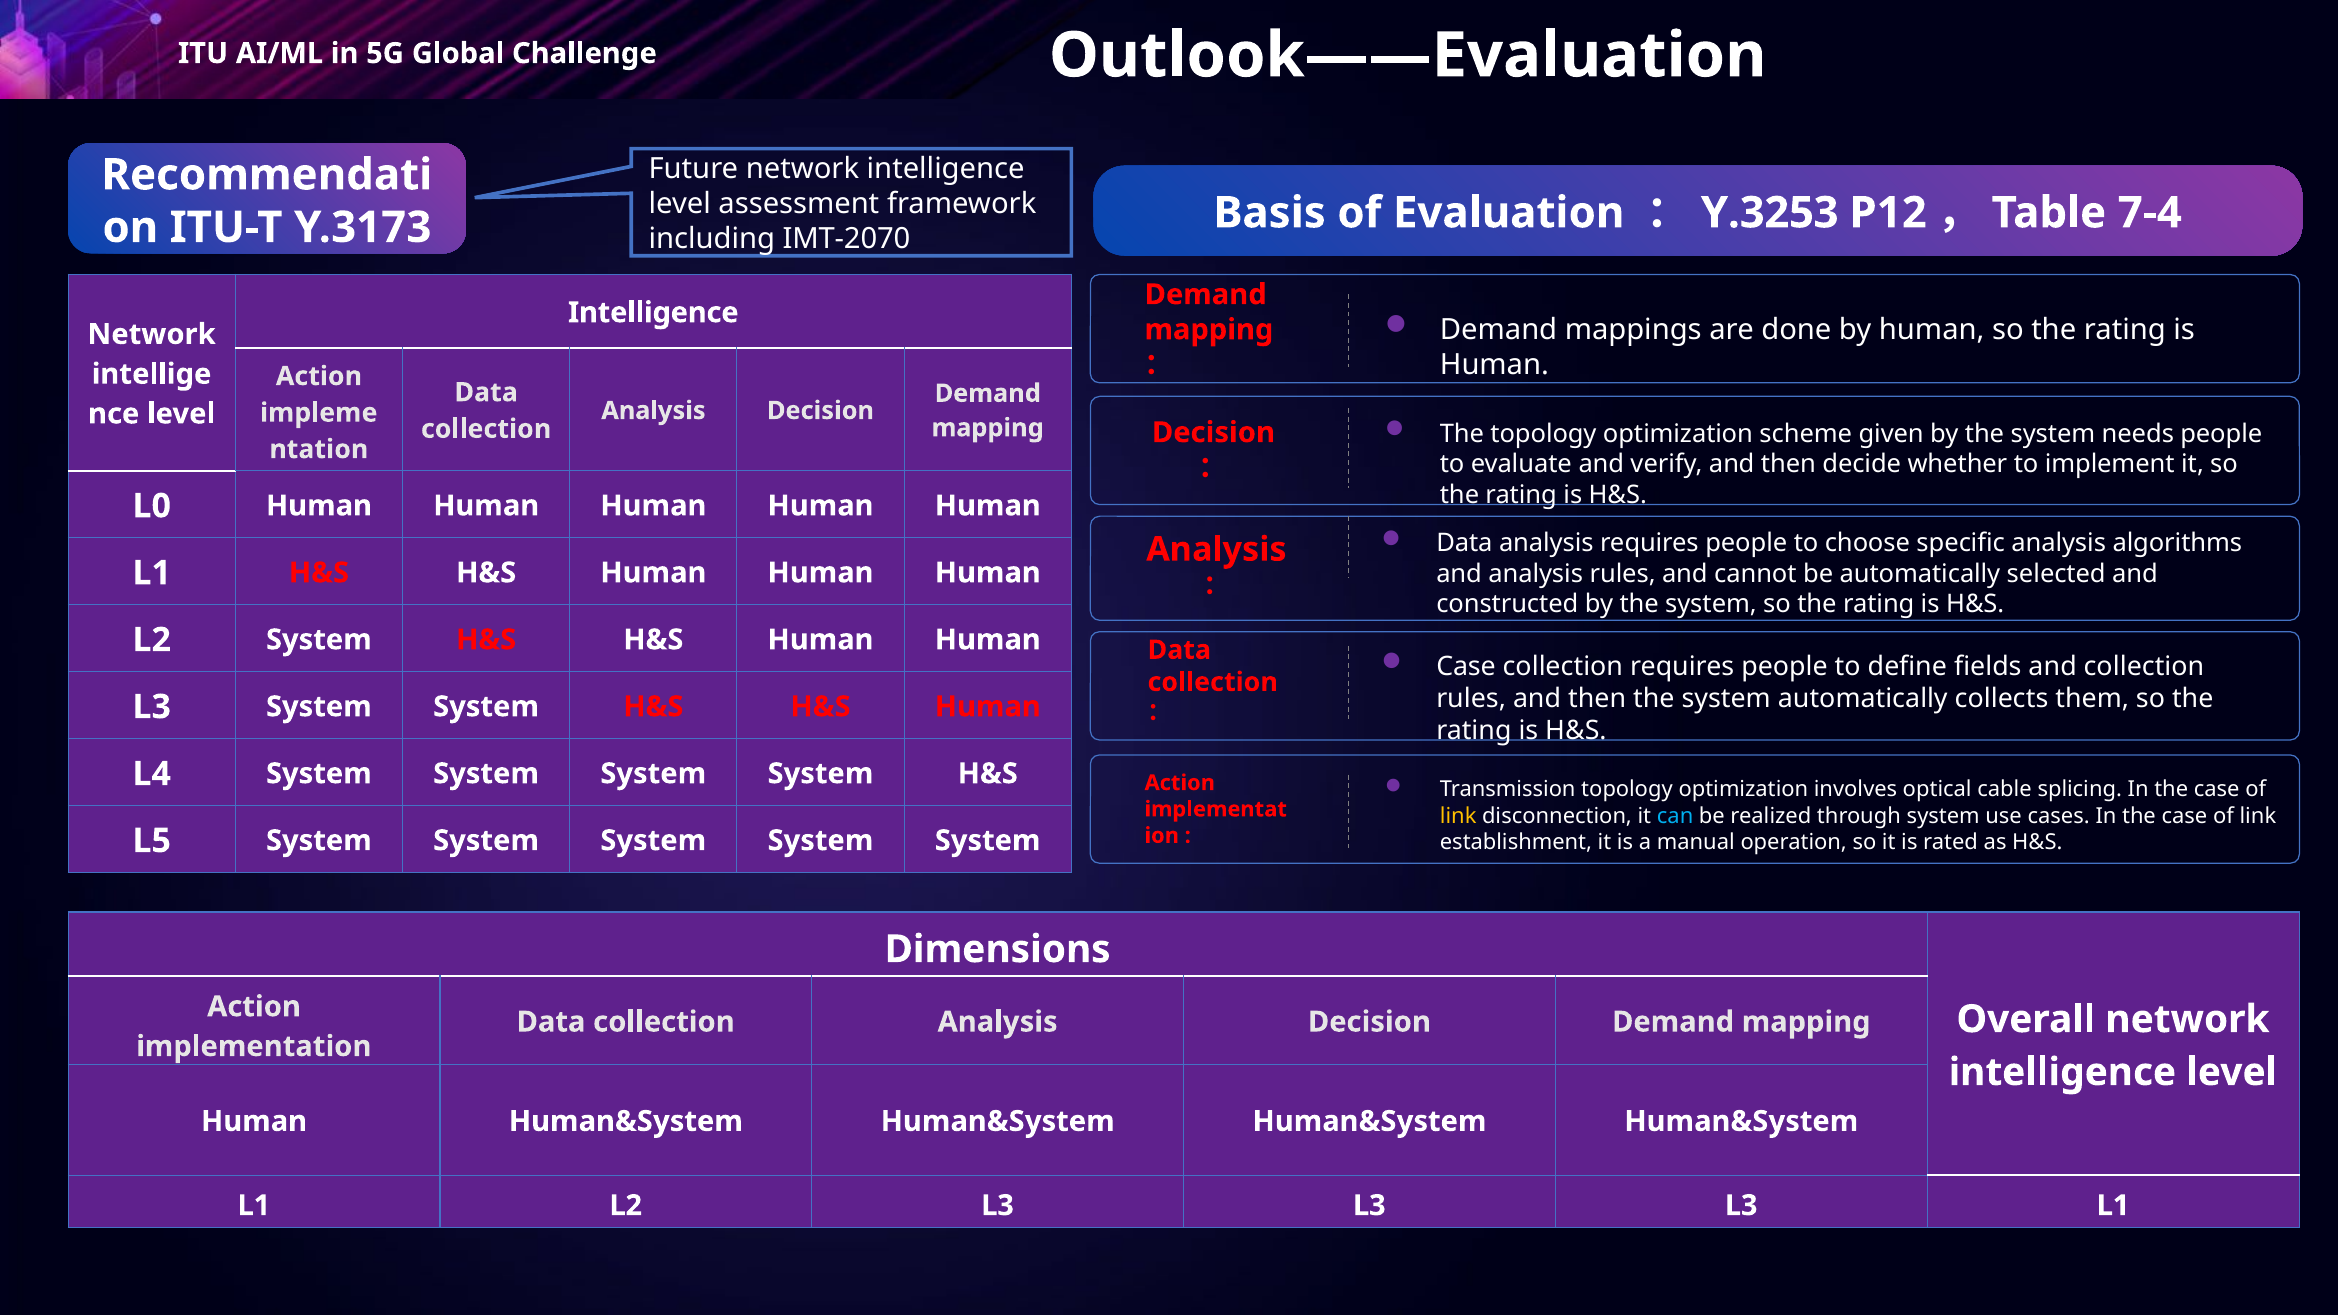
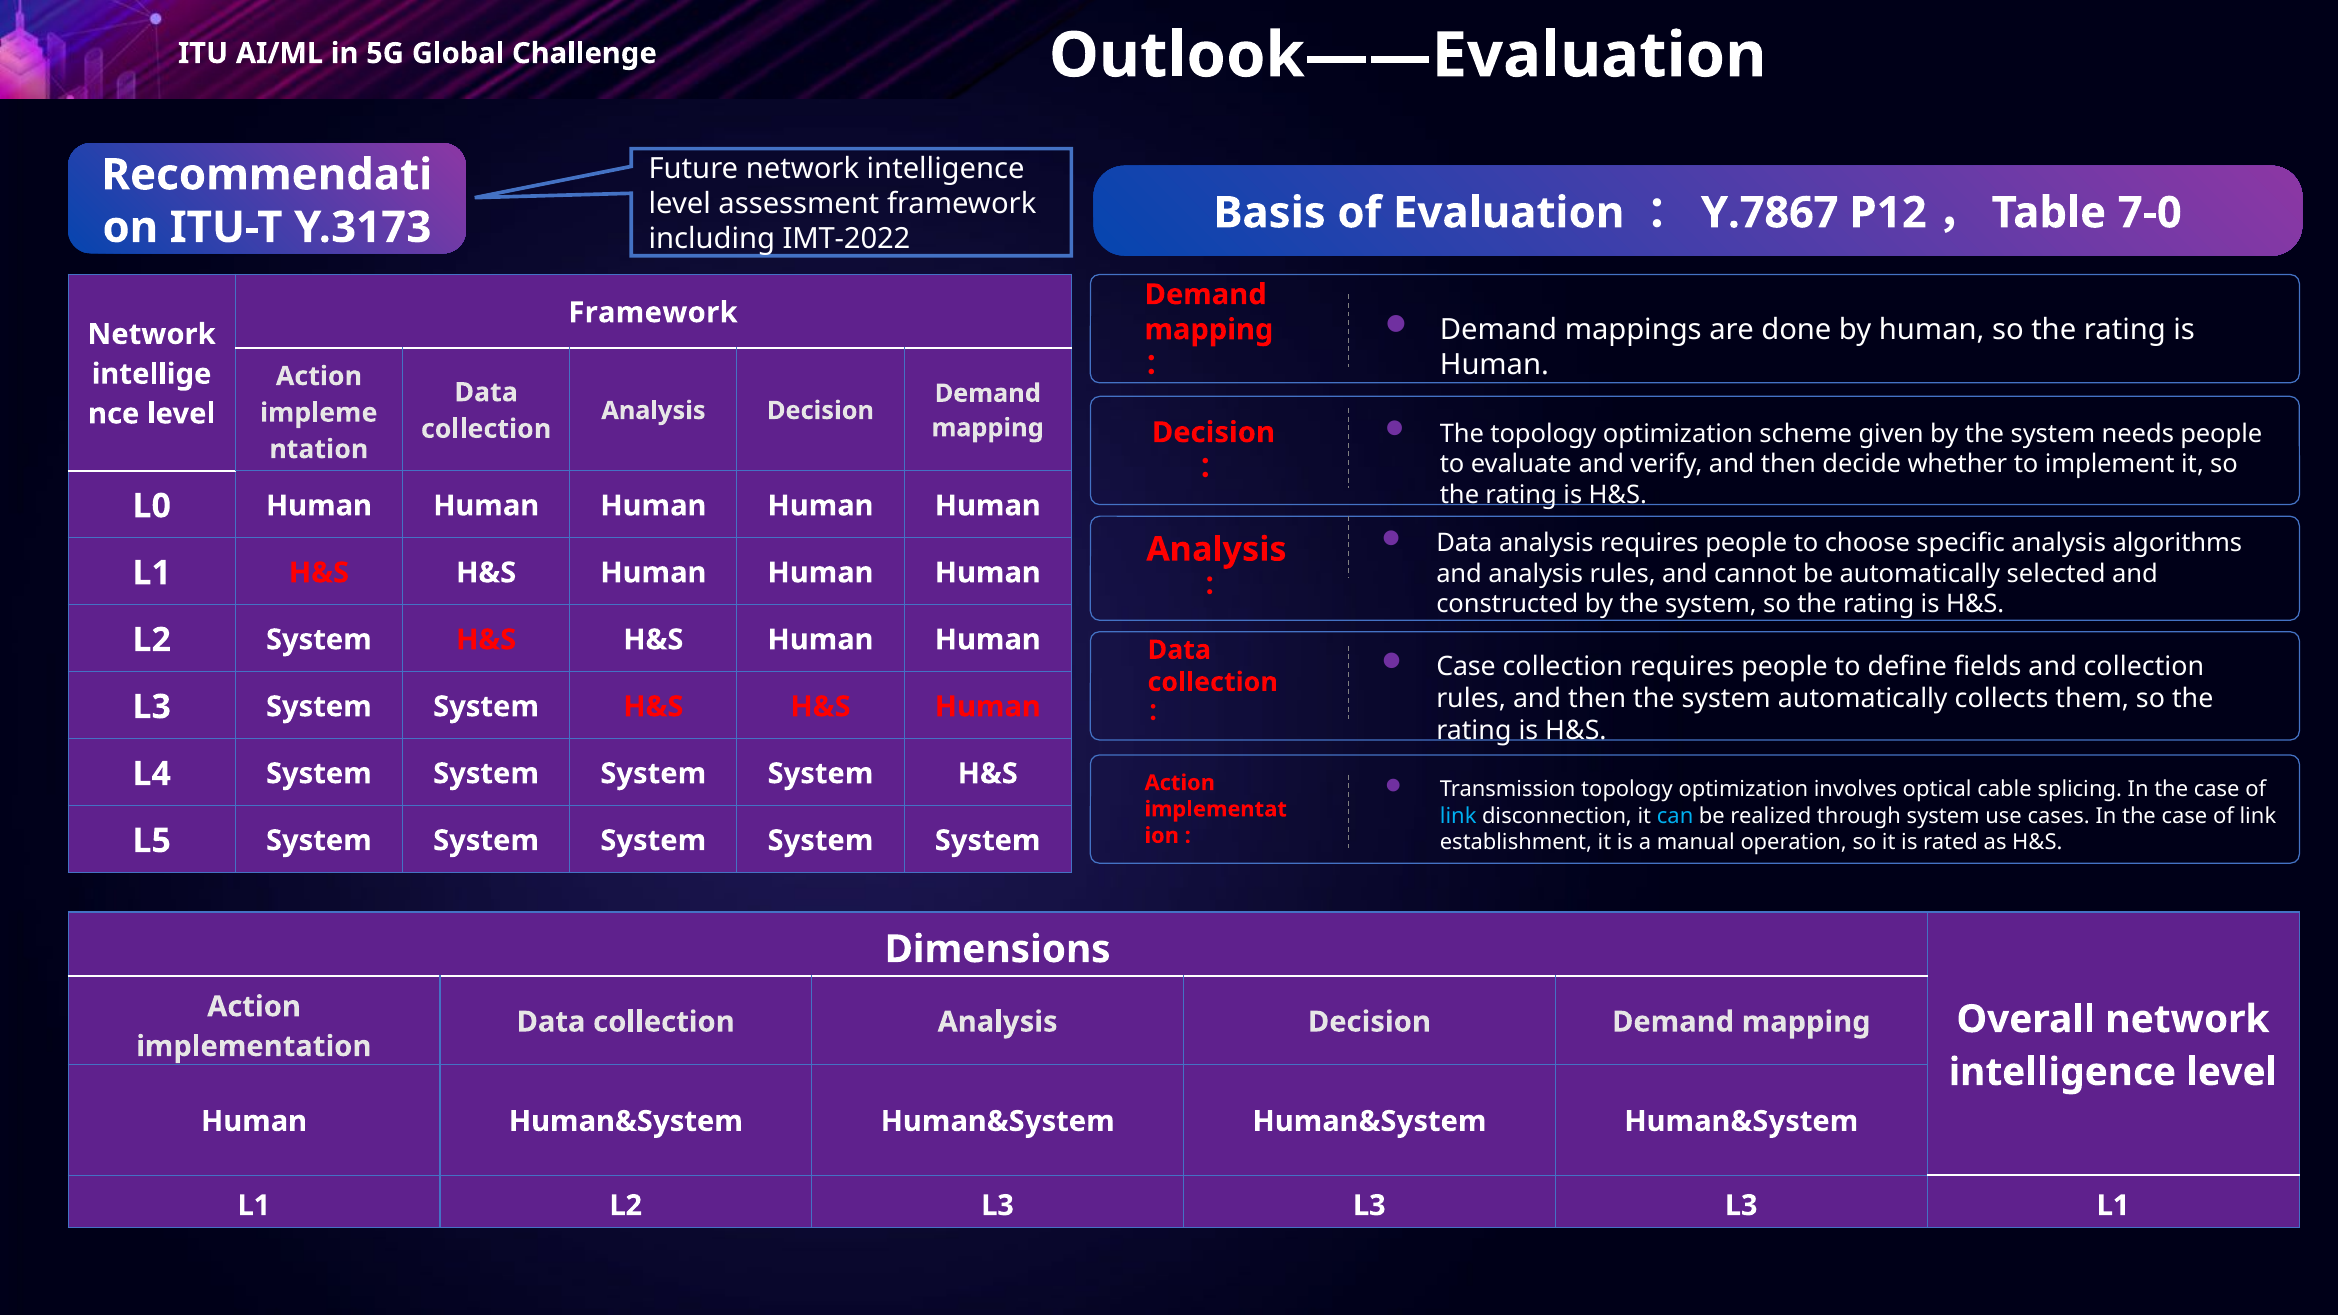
Y.3253: Y.3253 -> Y.7867
7-4: 7-4 -> 7-0
IMT-2070: IMT-2070 -> IMT-2022
Intelligence at (653, 313): Intelligence -> Framework
link at (1458, 816) colour: yellow -> light blue
